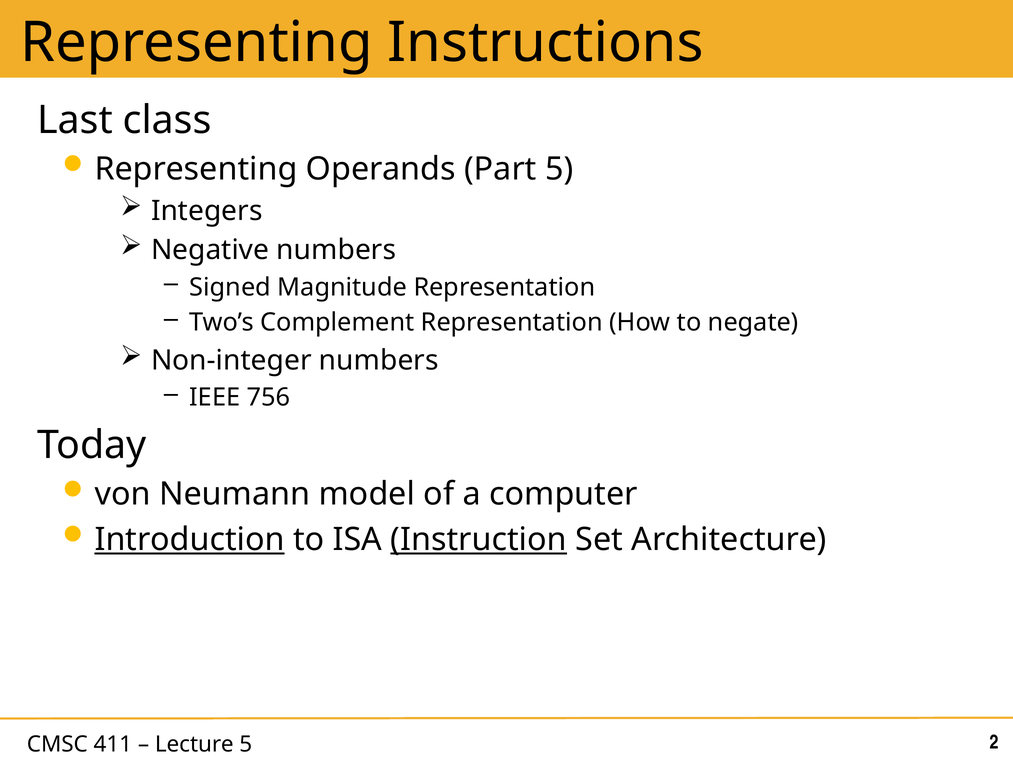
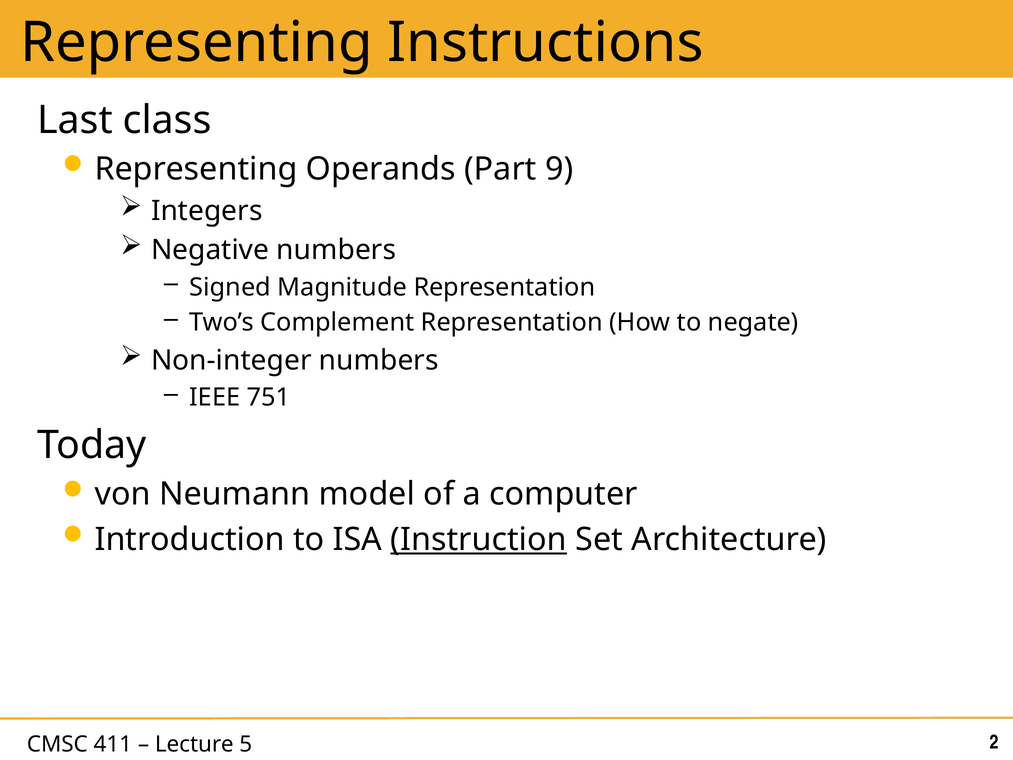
Part 5: 5 -> 9
756: 756 -> 751
Introduction underline: present -> none
